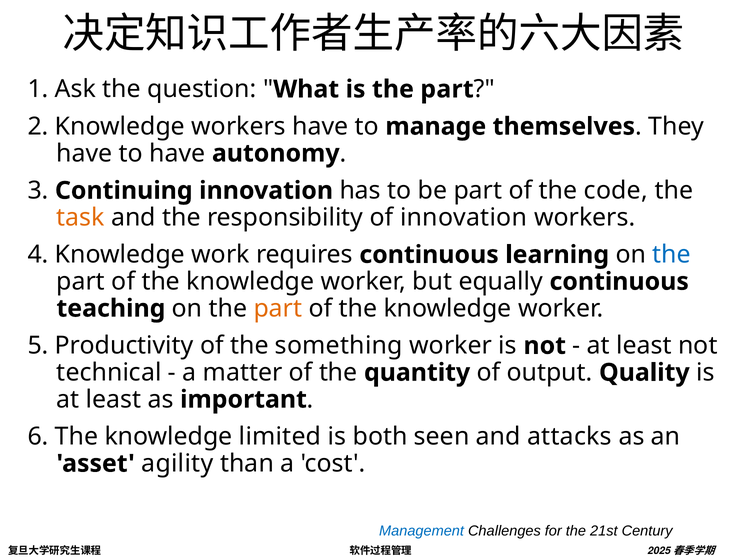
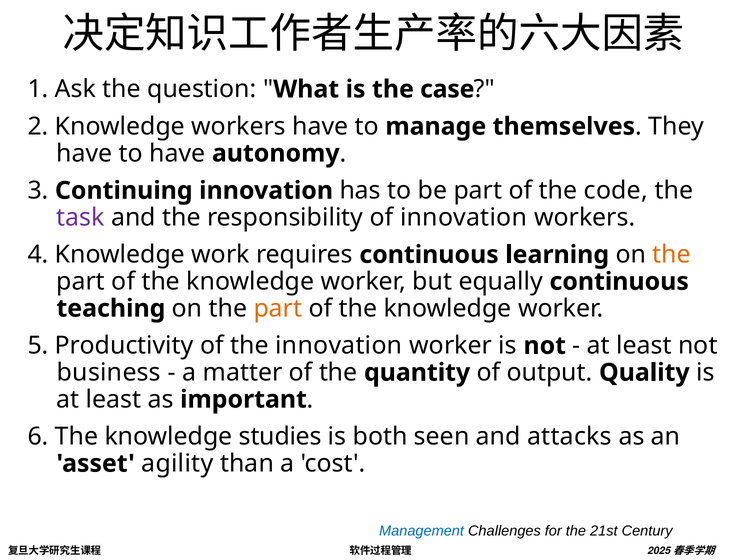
is the part: part -> case
task colour: orange -> purple
the at (672, 255) colour: blue -> orange
the something: something -> innovation
technical: technical -> business
limited: limited -> studies
